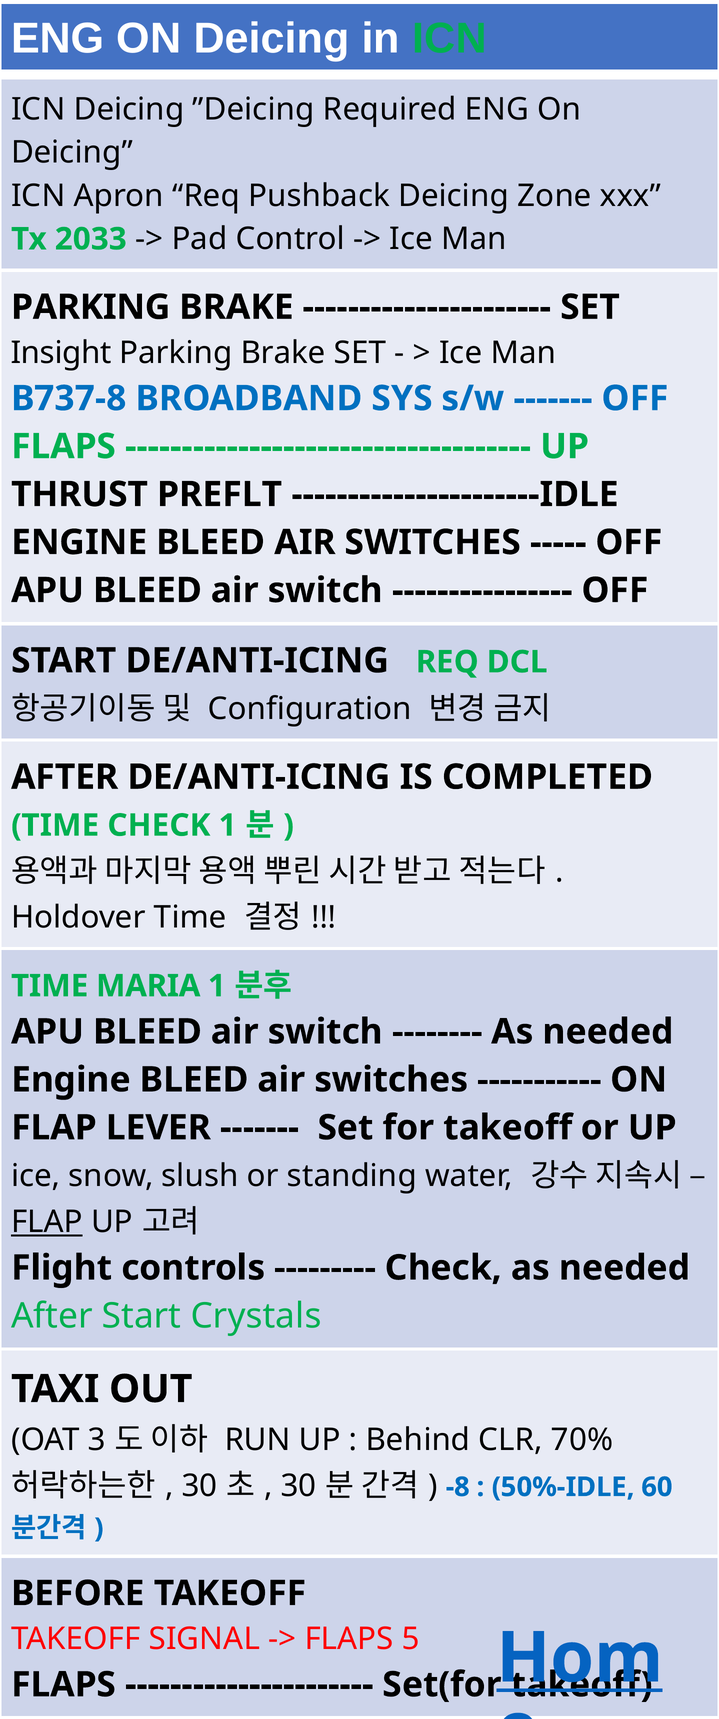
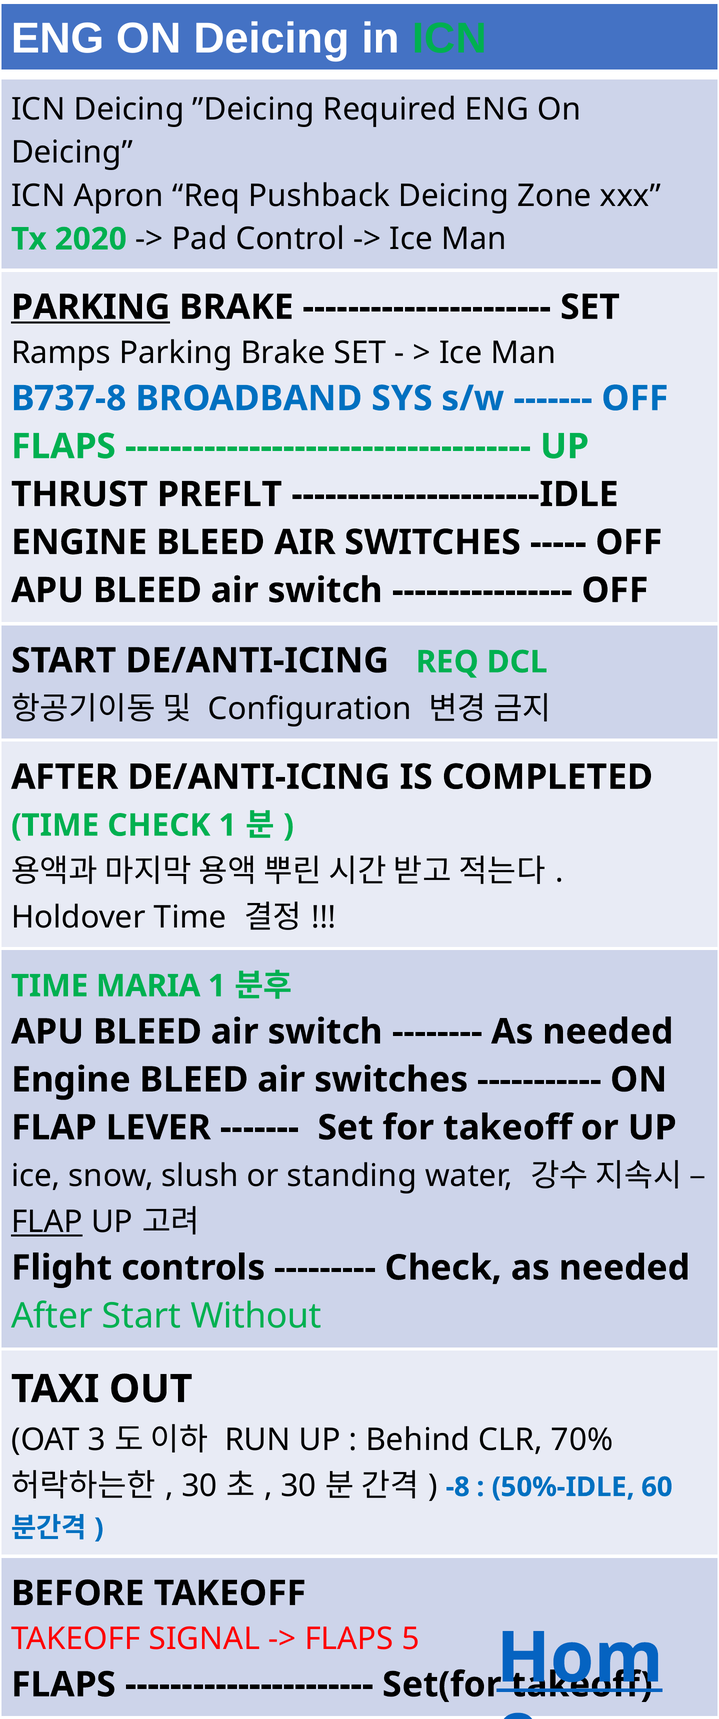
2033: 2033 -> 2020
PARKING at (91, 307) underline: none -> present
Insight: Insight -> Ramps
Crystals: Crystals -> Without
